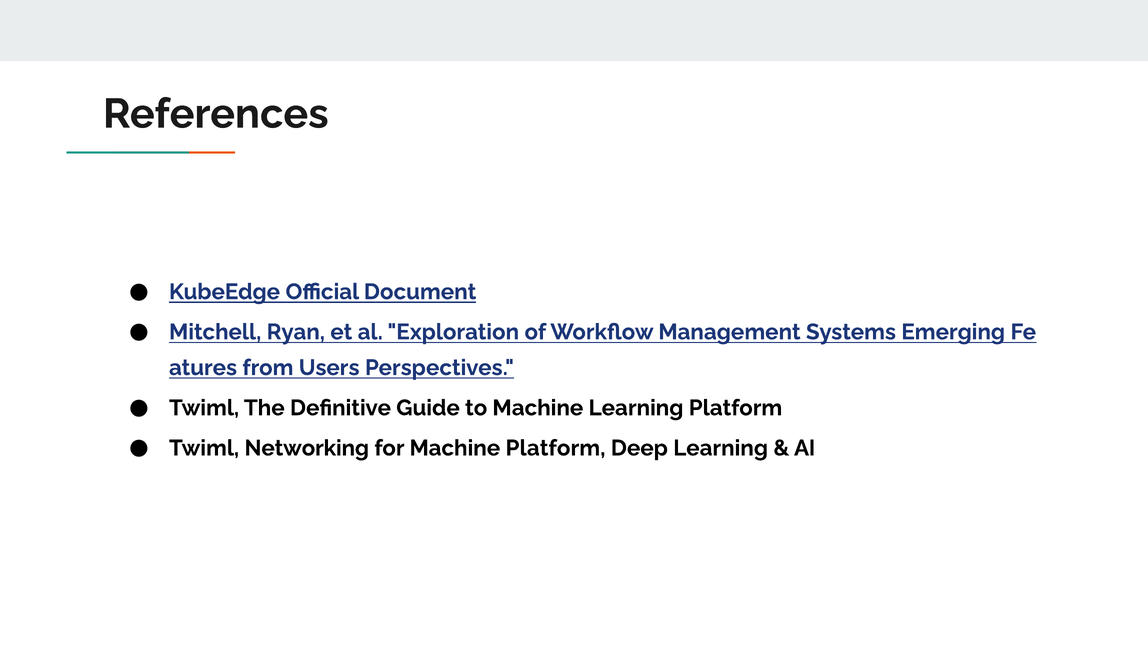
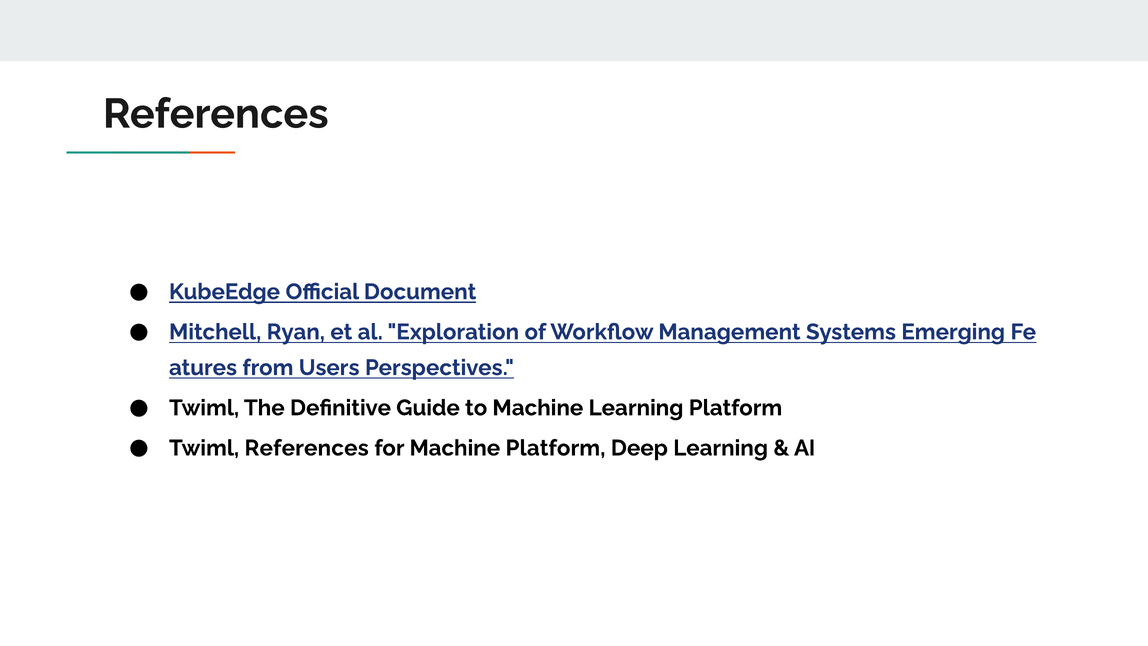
Twiml Networking: Networking -> References
